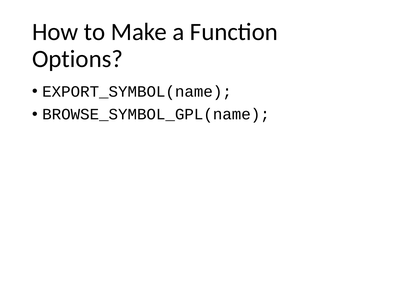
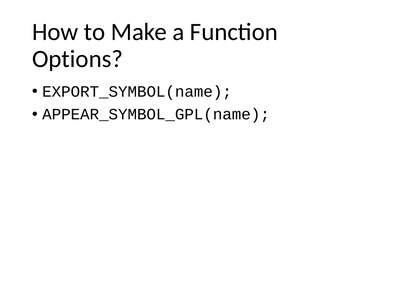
BROWSE_SYMBOL_GPL(name: BROWSE_SYMBOL_GPL(name -> APPEAR_SYMBOL_GPL(name
